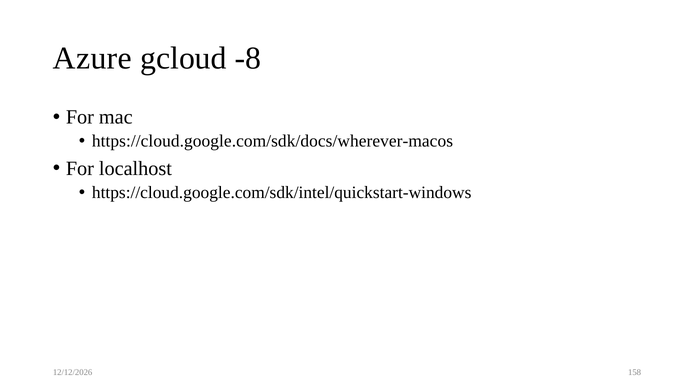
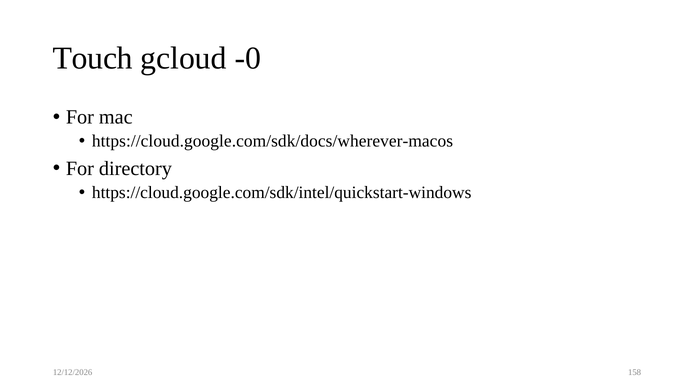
Azure: Azure -> Touch
-8: -8 -> -0
localhost: localhost -> directory
